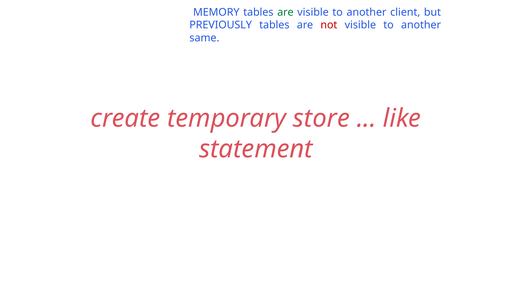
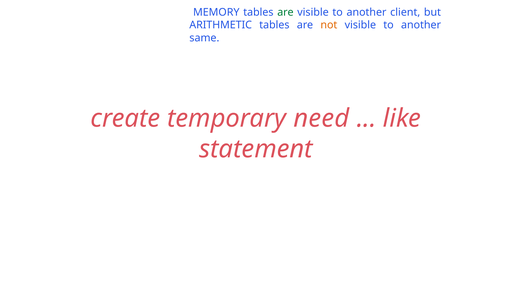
PREVIOUSLY: PREVIOUSLY -> ARITHMETIC
not colour: red -> orange
store: store -> need
